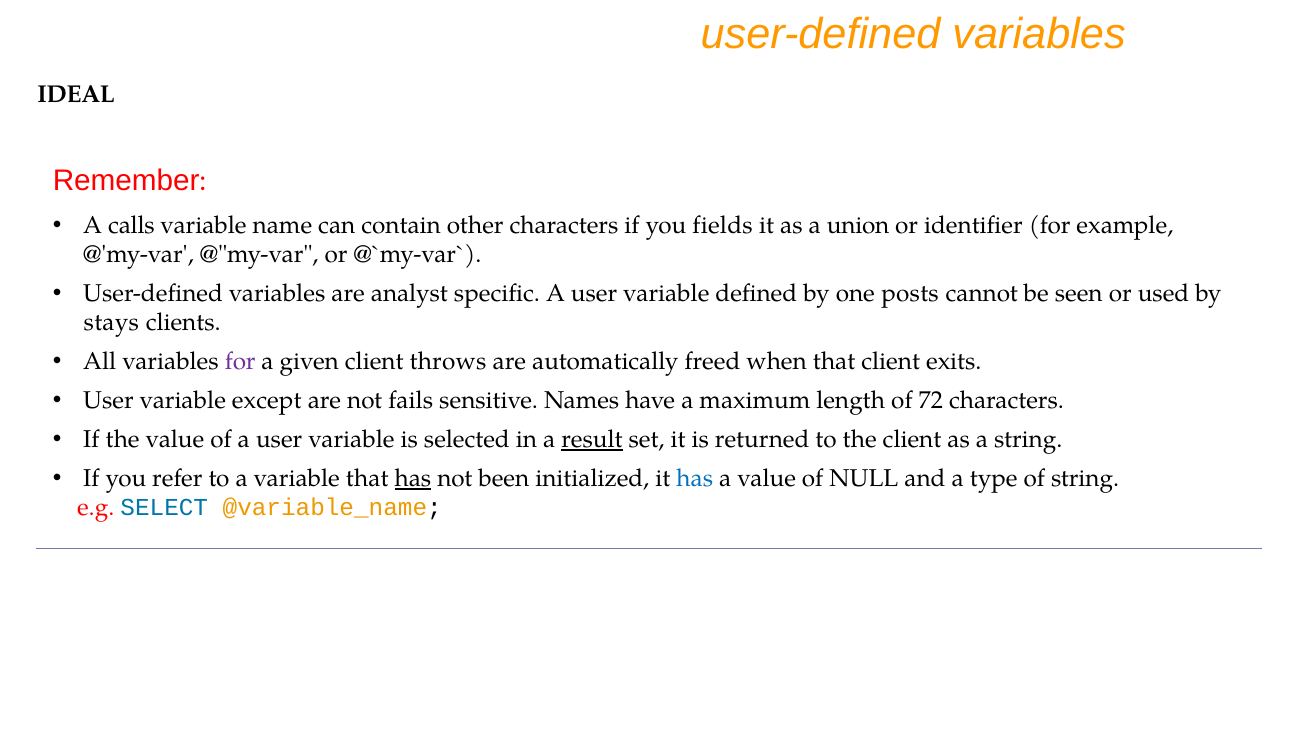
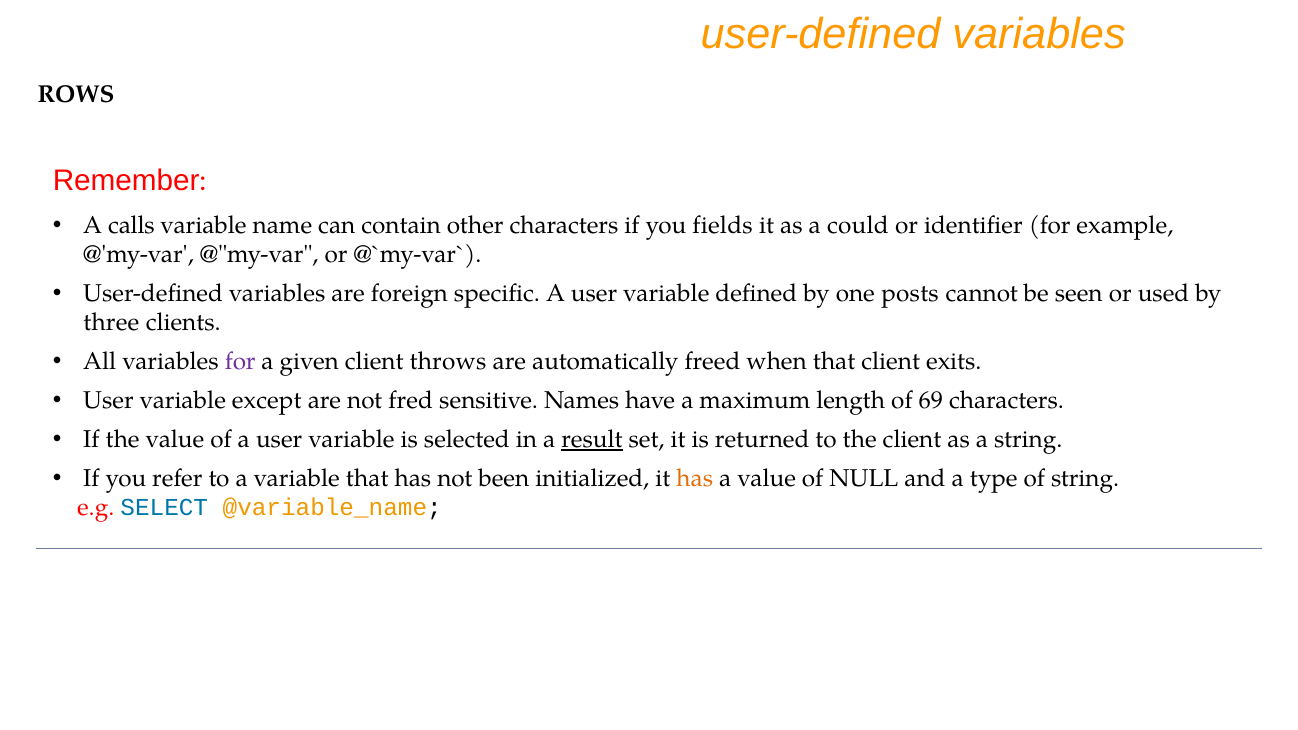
IDEAL: IDEAL -> ROWS
union: union -> could
analyst: analyst -> foreign
stays: stays -> three
fails: fails -> fred
72: 72 -> 69
has at (413, 479) underline: present -> none
has at (695, 479) colour: blue -> orange
